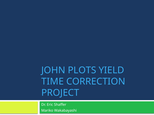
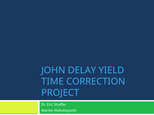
PLOTS: PLOTS -> DELAY
